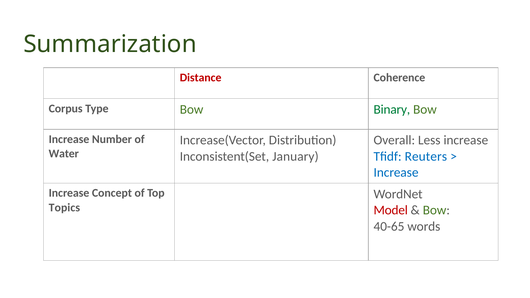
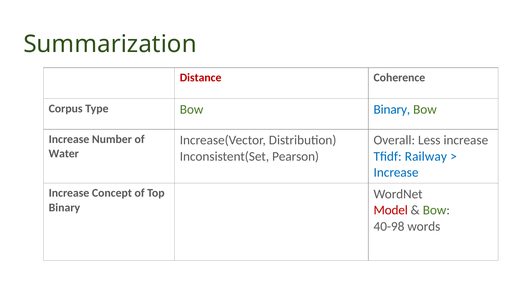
Binary at (392, 109) colour: green -> blue
January: January -> Pearson
Reuters: Reuters -> Railway
Topics at (64, 208): Topics -> Binary
40-65: 40-65 -> 40-98
